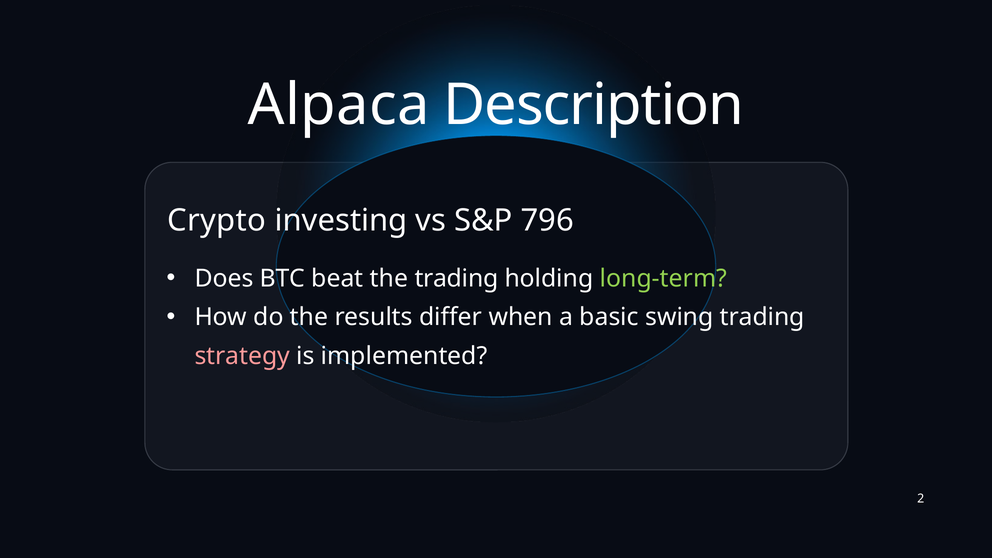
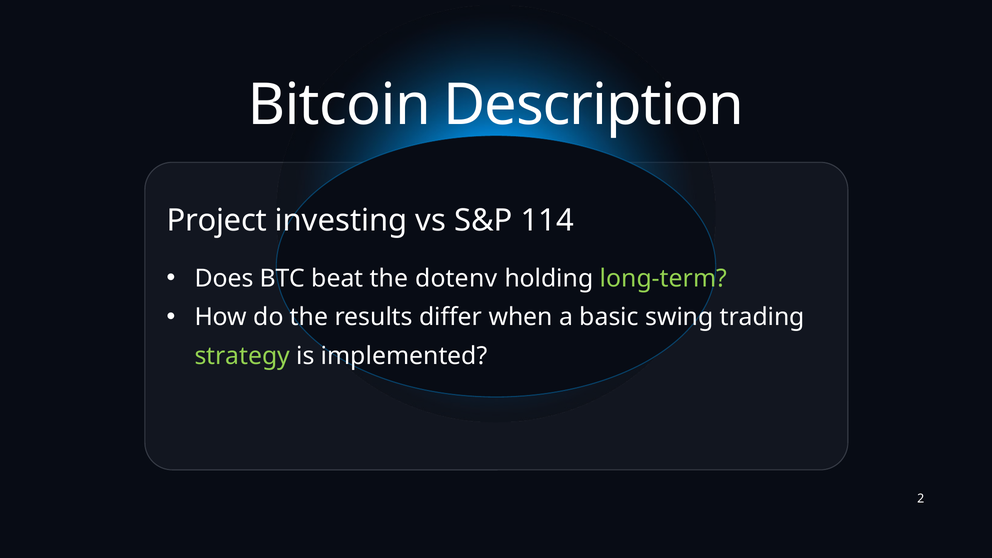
Alpaca: Alpaca -> Bitcoin
Crypto: Crypto -> Project
796: 796 -> 114
the trading: trading -> dotenv
strategy colour: pink -> light green
